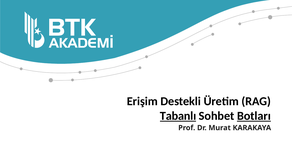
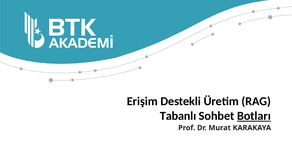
Tabanlı underline: present -> none
